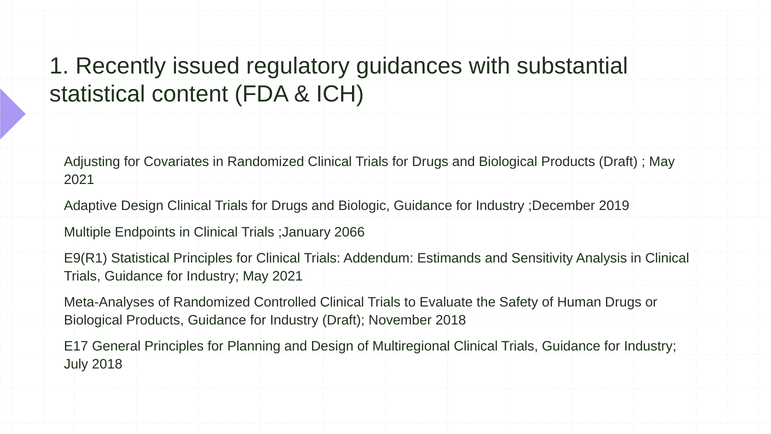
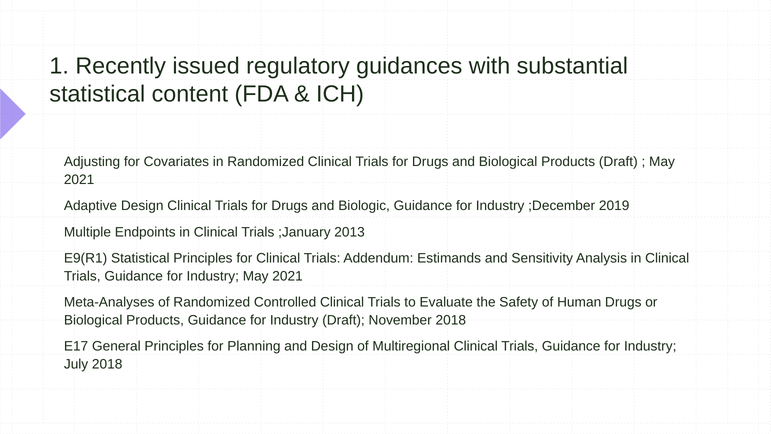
2066: 2066 -> 2013
